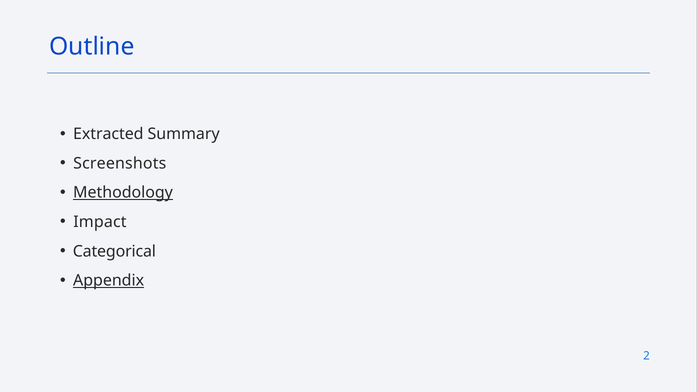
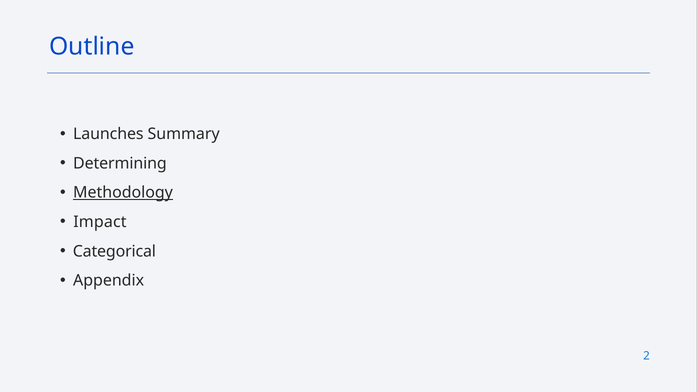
Extracted: Extracted -> Launches
Screenshots: Screenshots -> Determining
Appendix underline: present -> none
